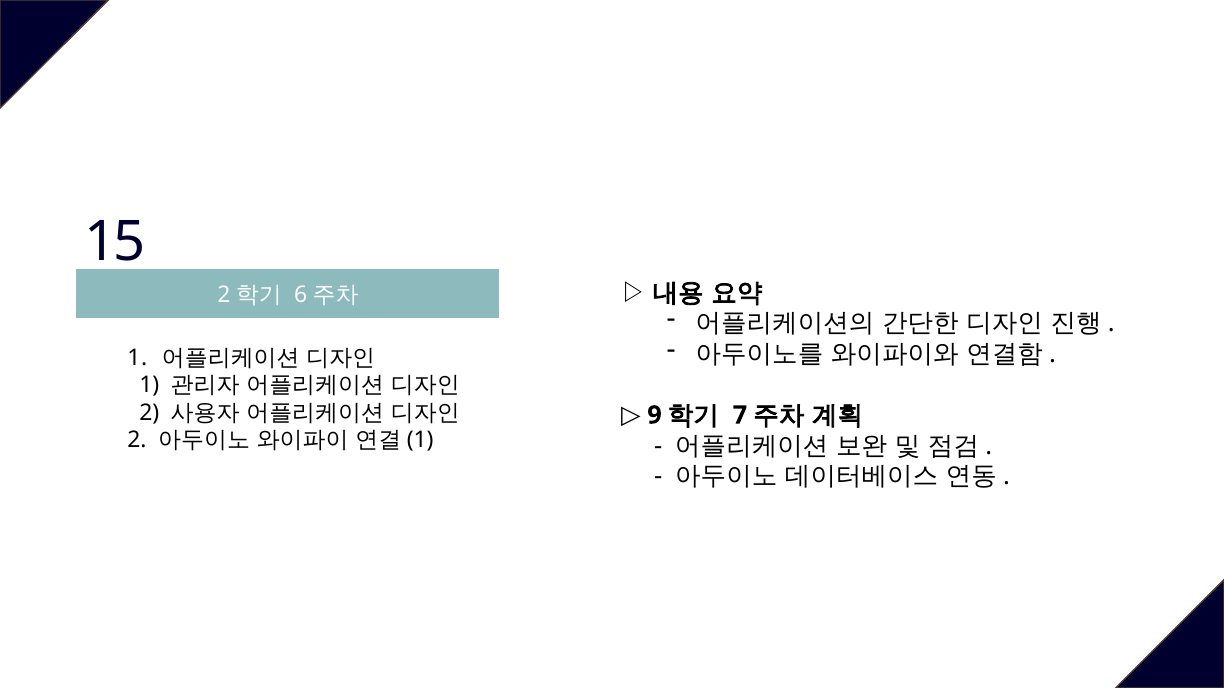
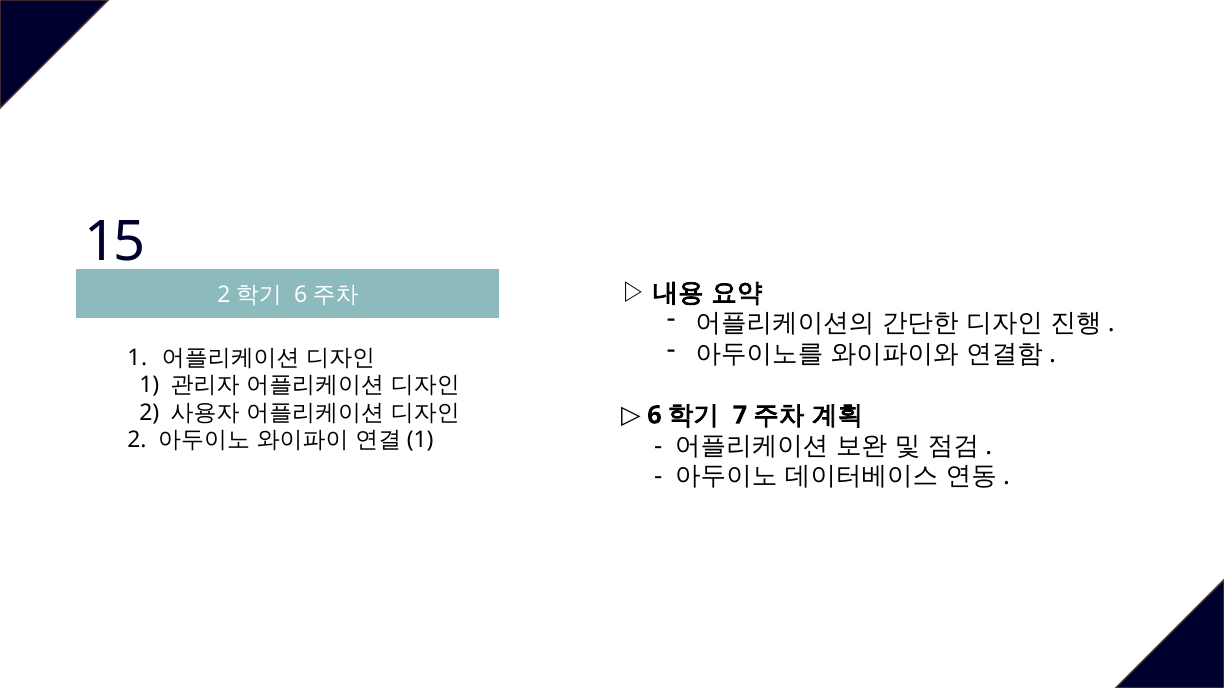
9: 9 -> 6
